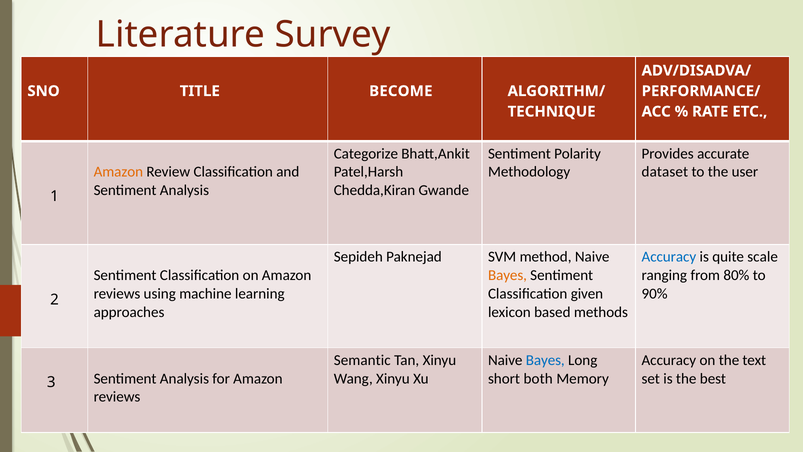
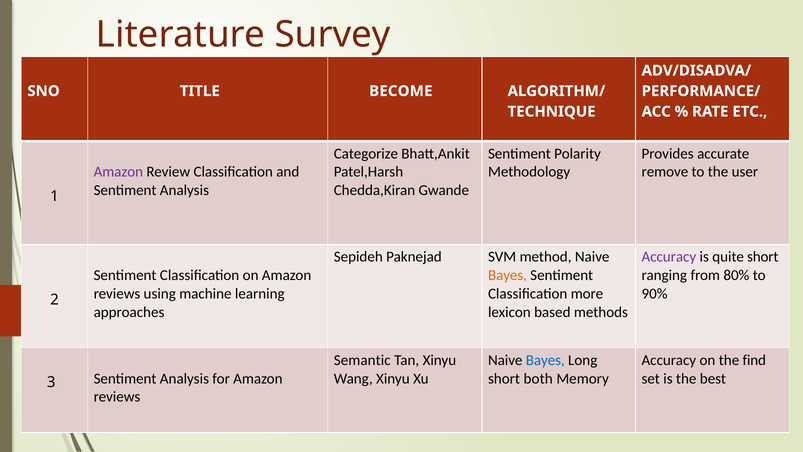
Amazon at (118, 172) colour: orange -> purple
dataset: dataset -> remove
Accuracy at (669, 257) colour: blue -> purple
quite scale: scale -> short
given: given -> more
text: text -> find
